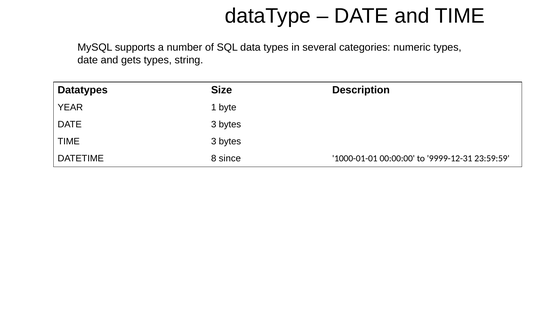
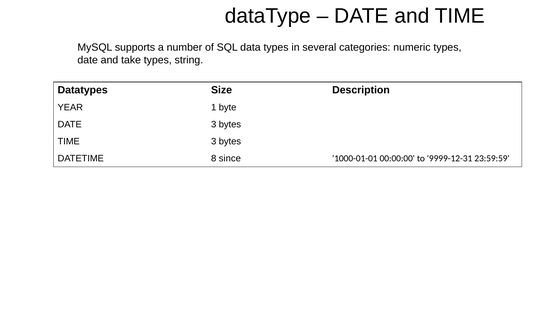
gets: gets -> take
